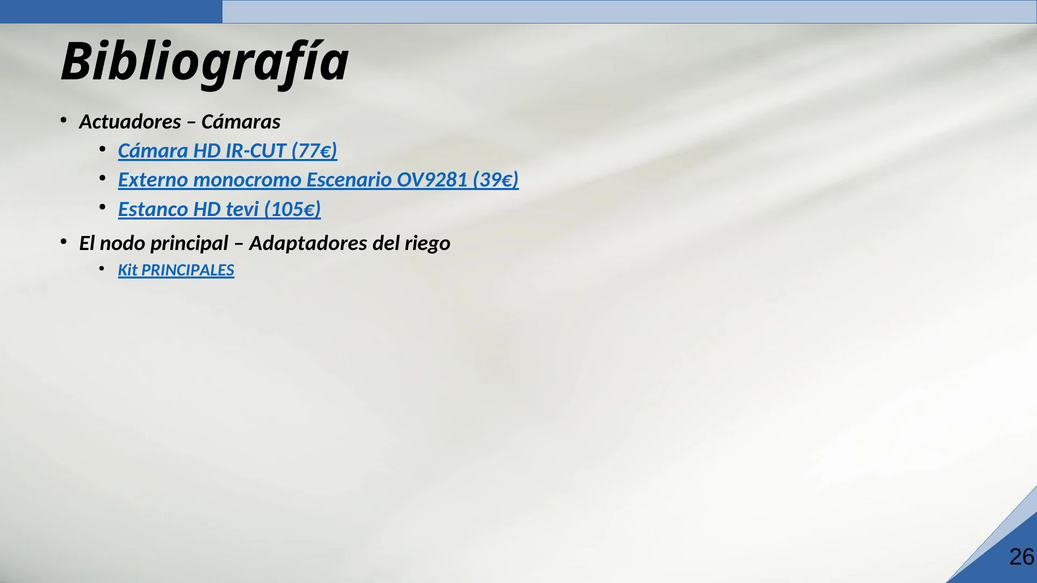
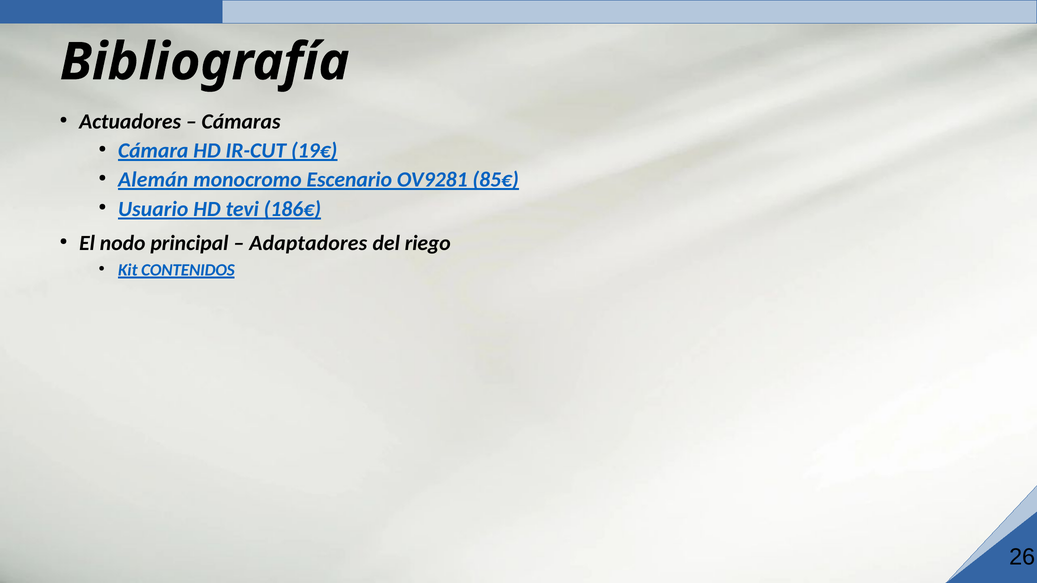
77€: 77€ -> 19€
Externo: Externo -> Alemán
39€: 39€ -> 85€
Estanco: Estanco -> Usuario
105€: 105€ -> 186€
PRINCIPALES: PRINCIPALES -> CONTENIDOS
